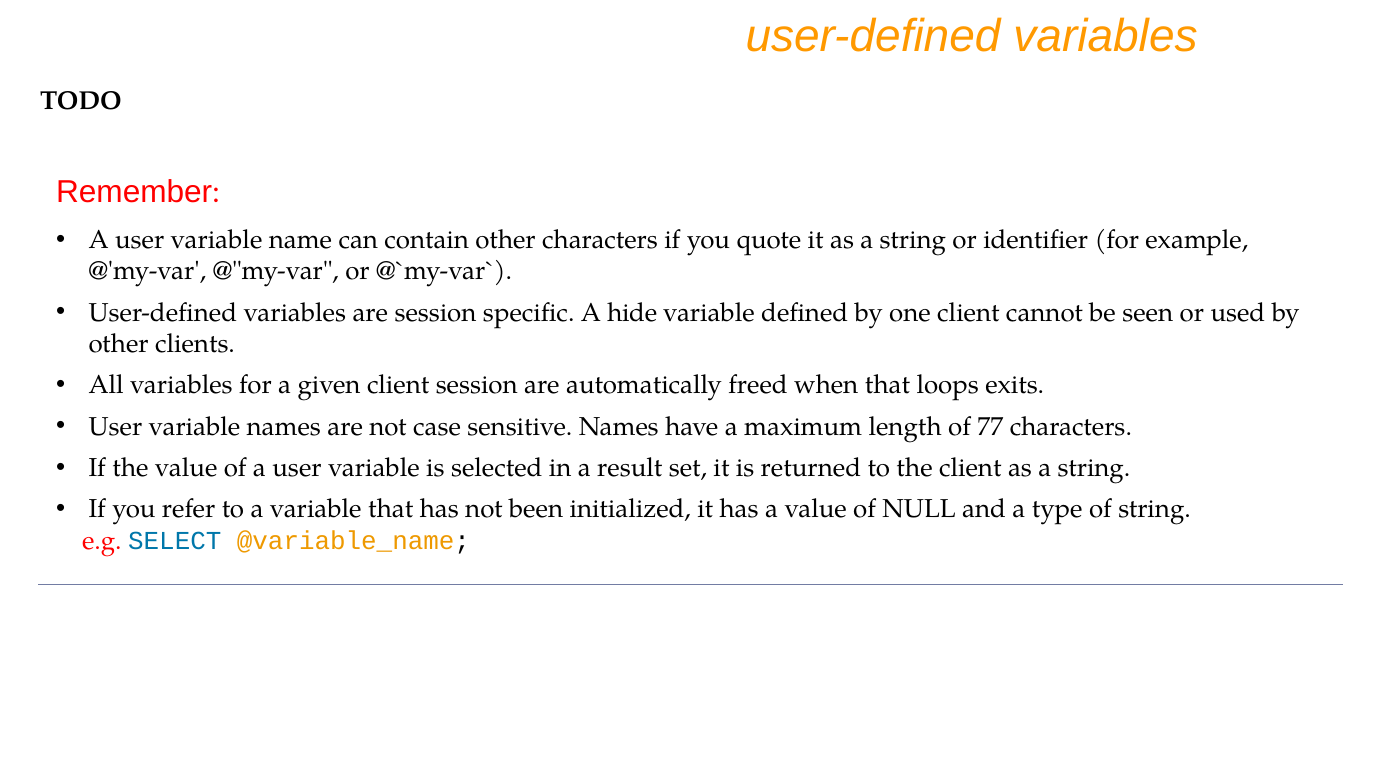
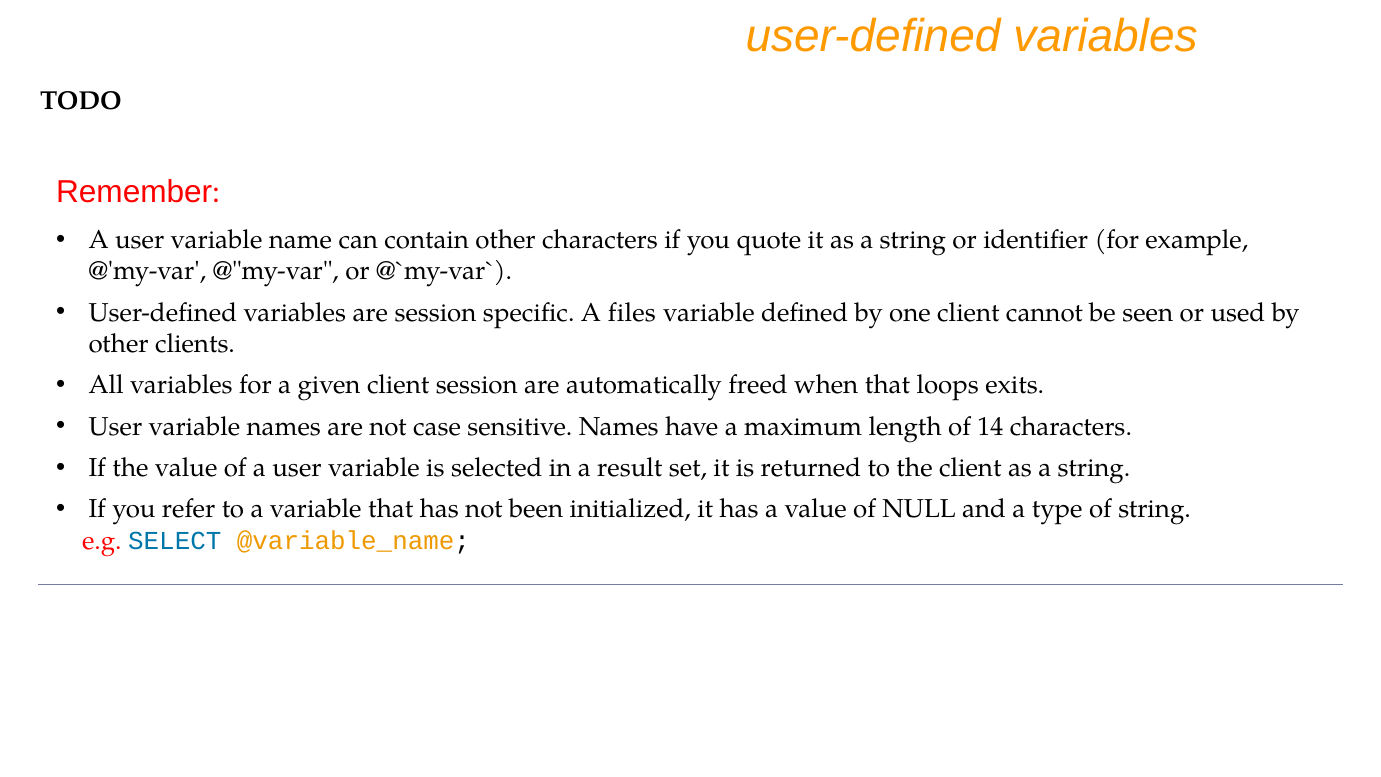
hide: hide -> files
77: 77 -> 14
